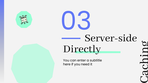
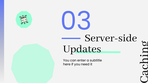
Directly: Directly -> Updates
